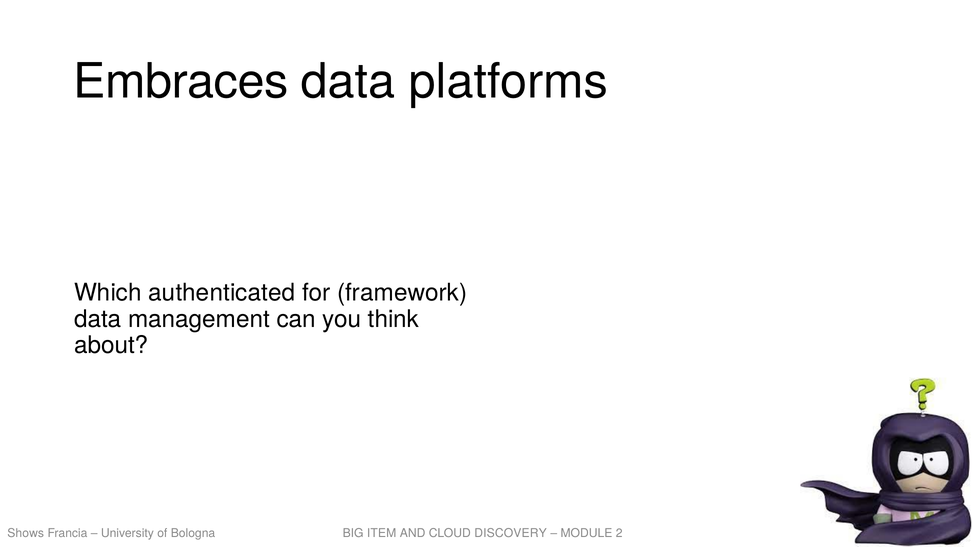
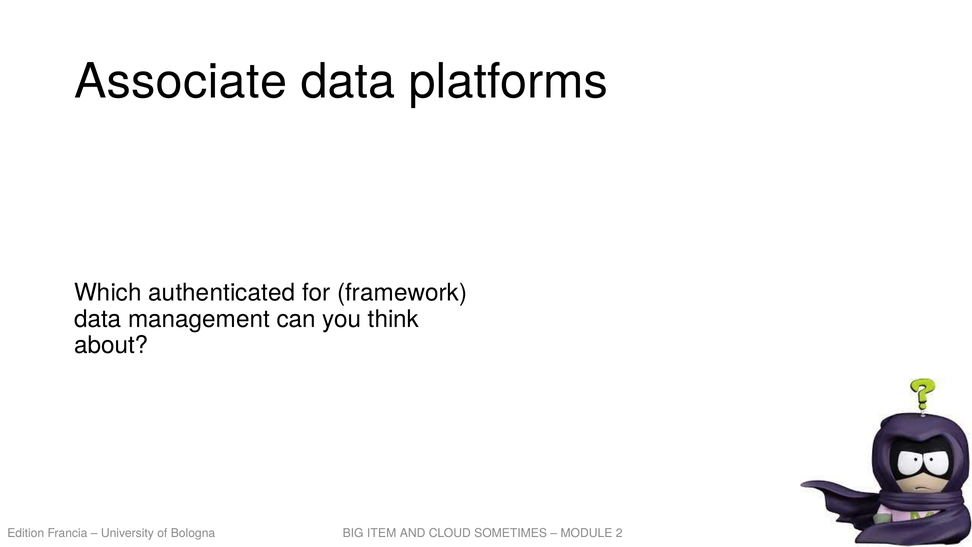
Embraces: Embraces -> Associate
Shows: Shows -> Edition
DISCOVERY: DISCOVERY -> SOMETIMES
